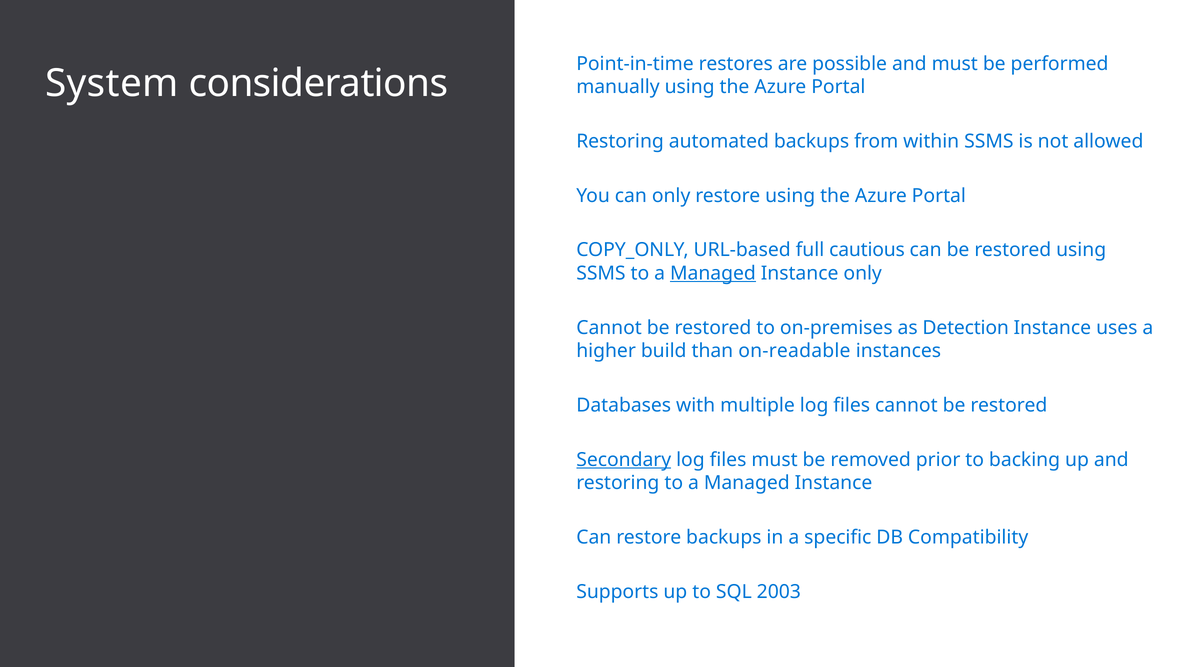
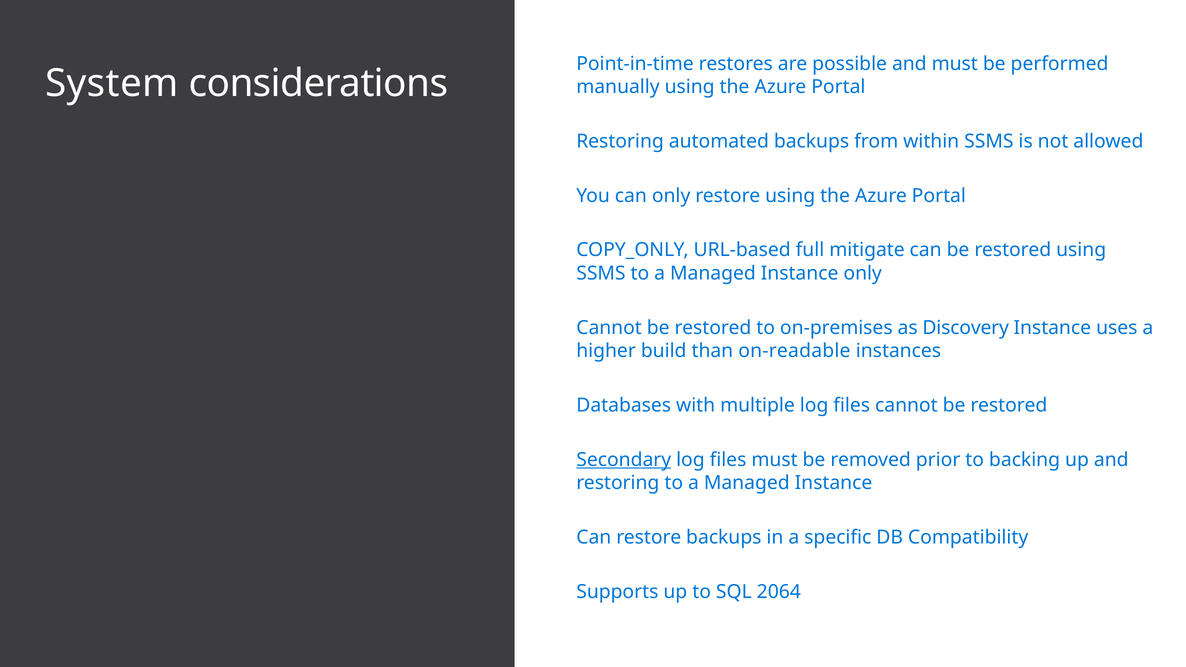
cautious: cautious -> mitigate
Managed at (713, 273) underline: present -> none
Detection: Detection -> Discovery
2003: 2003 -> 2064
